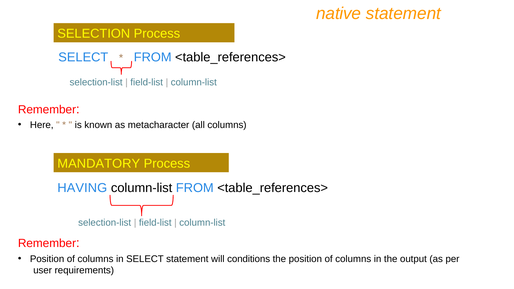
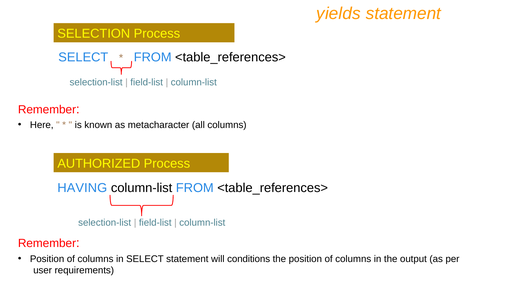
native: native -> yields
MANDATORY: MANDATORY -> AUTHORIZED
